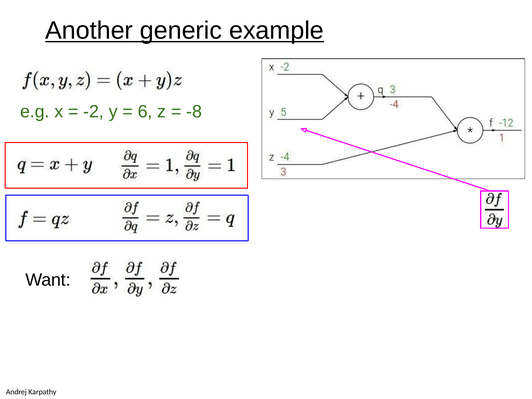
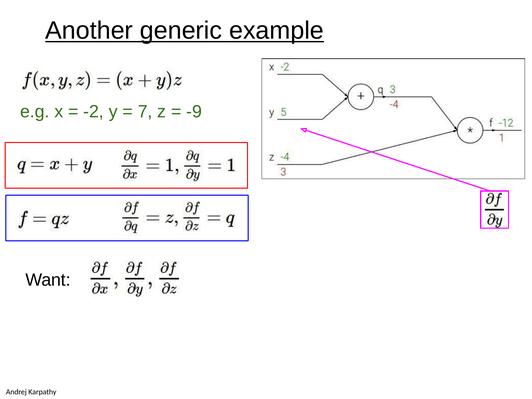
6: 6 -> 7
-8: -8 -> -9
